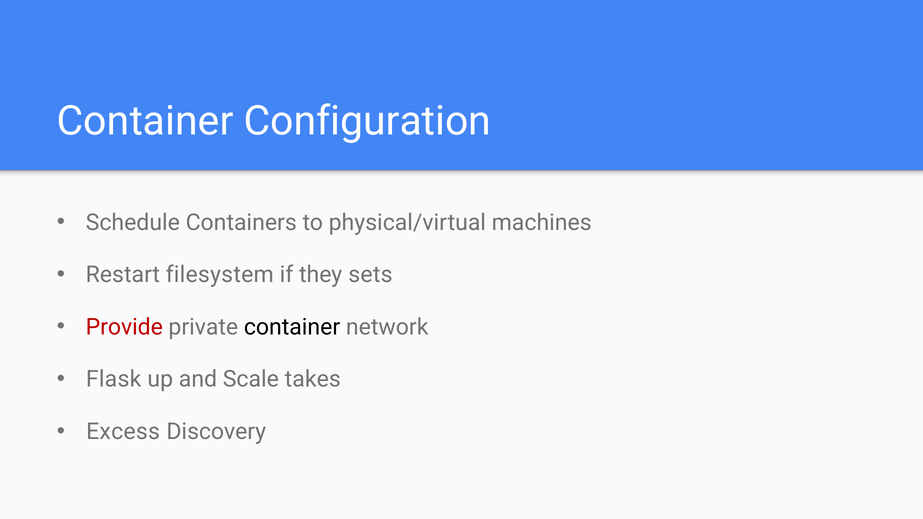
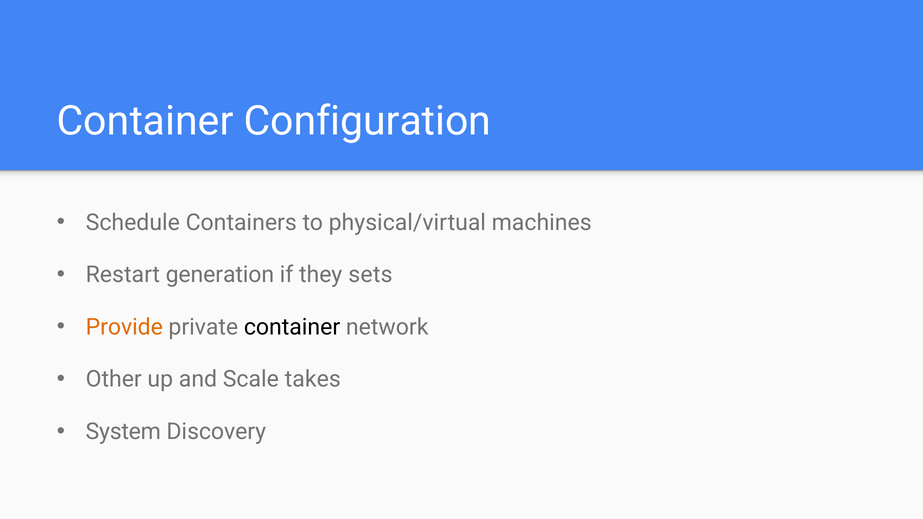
filesystem: filesystem -> generation
Provide colour: red -> orange
Flask: Flask -> Other
Excess: Excess -> System
